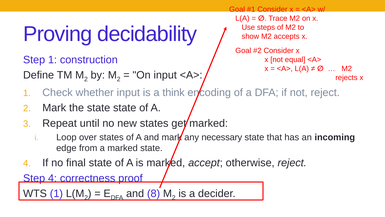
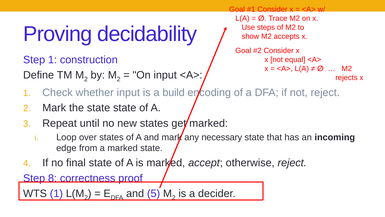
think: think -> build
Step 4: 4 -> 8
8: 8 -> 5
